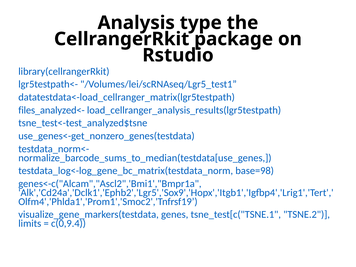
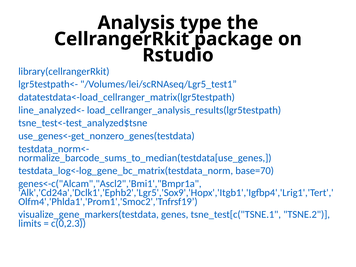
files_analyzed<-: files_analyzed<- -> line_analyzed<-
base=98: base=98 -> base=70
c(0,9.4: c(0,9.4 -> c(0,2.3
